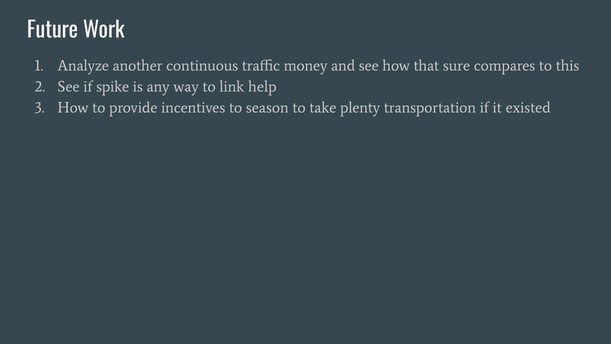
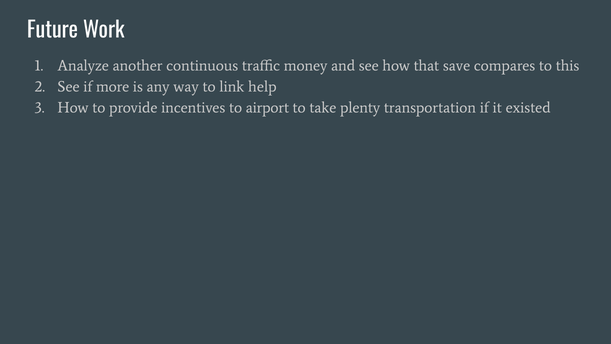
sure: sure -> save
spike: spike -> more
season: season -> airport
